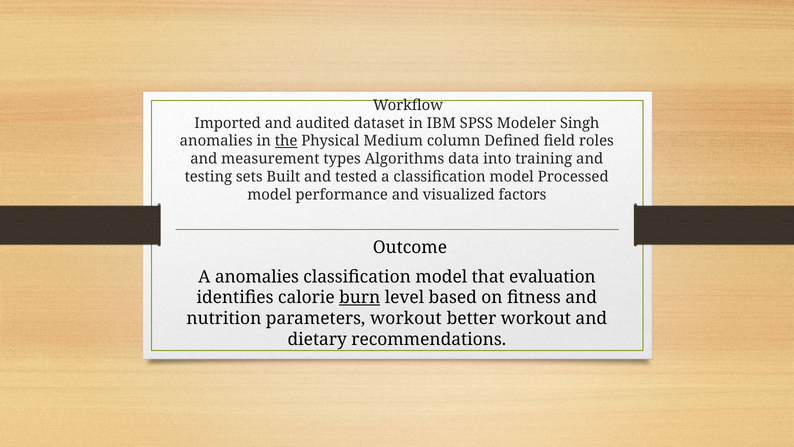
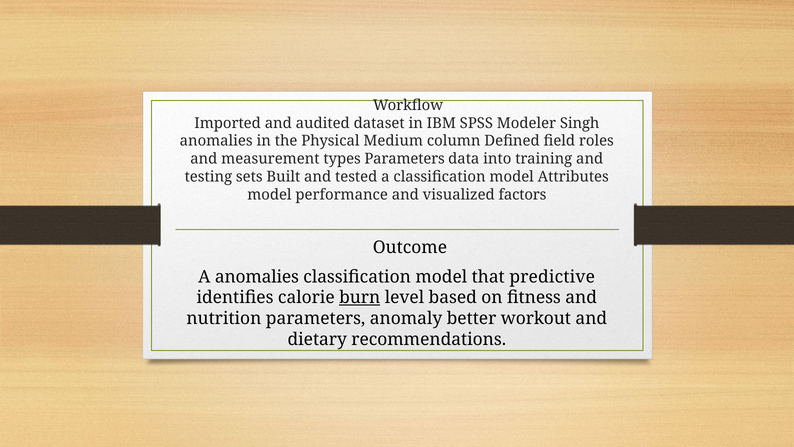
the underline: present -> none
types Algorithms: Algorithms -> Parameters
Processed: Processed -> Attributes
evaluation: evaluation -> predictive
parameters workout: workout -> anomaly
